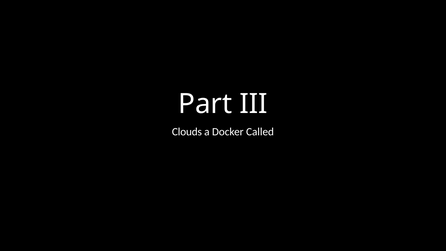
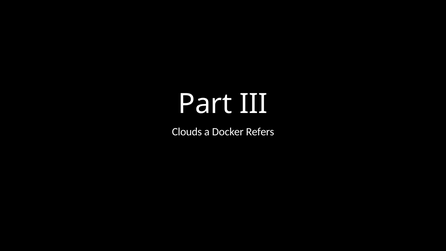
Called: Called -> Refers
